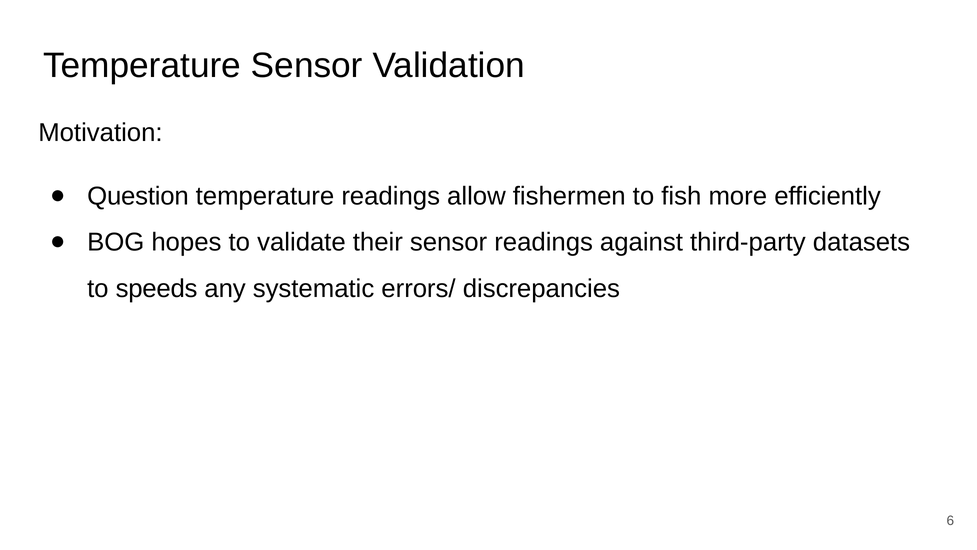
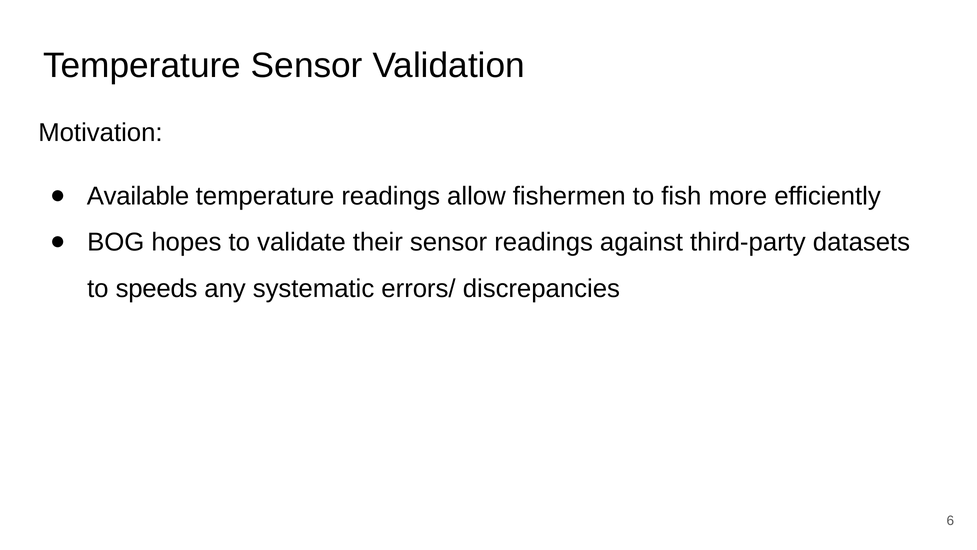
Question: Question -> Available
